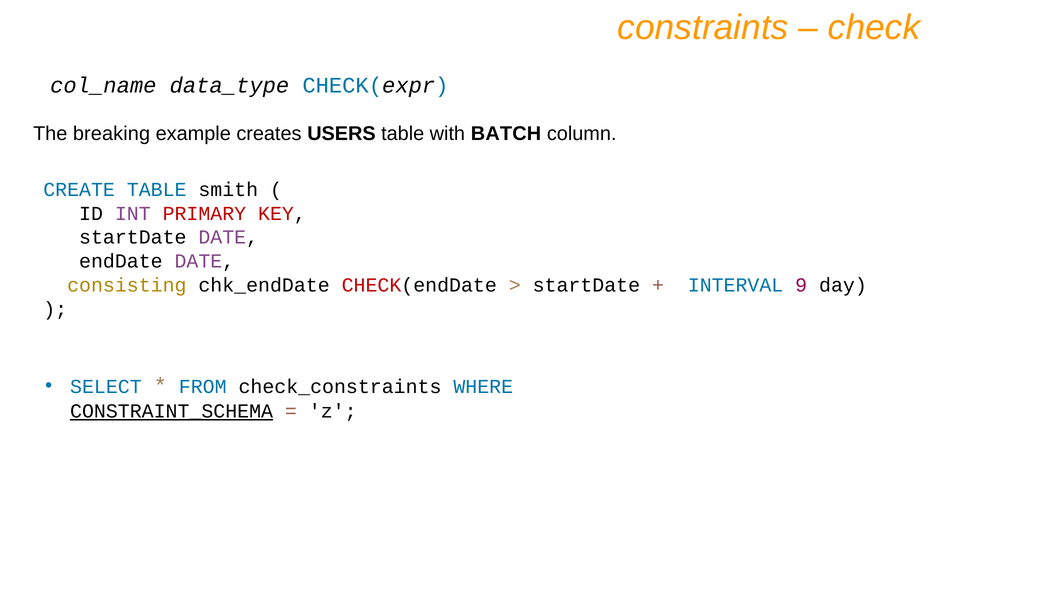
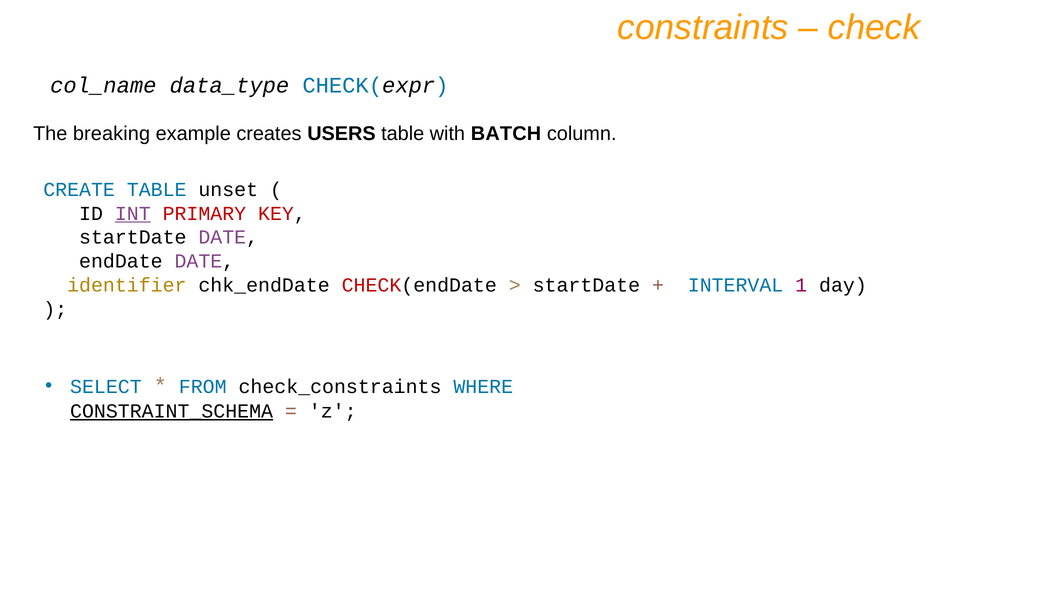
smith: smith -> unset
INT underline: none -> present
consisting: consisting -> identifier
9: 9 -> 1
